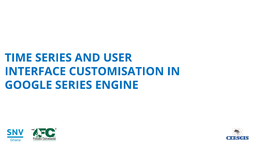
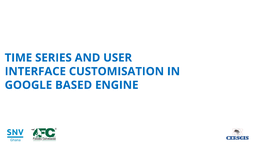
GOOGLE SERIES: SERIES -> BASED
